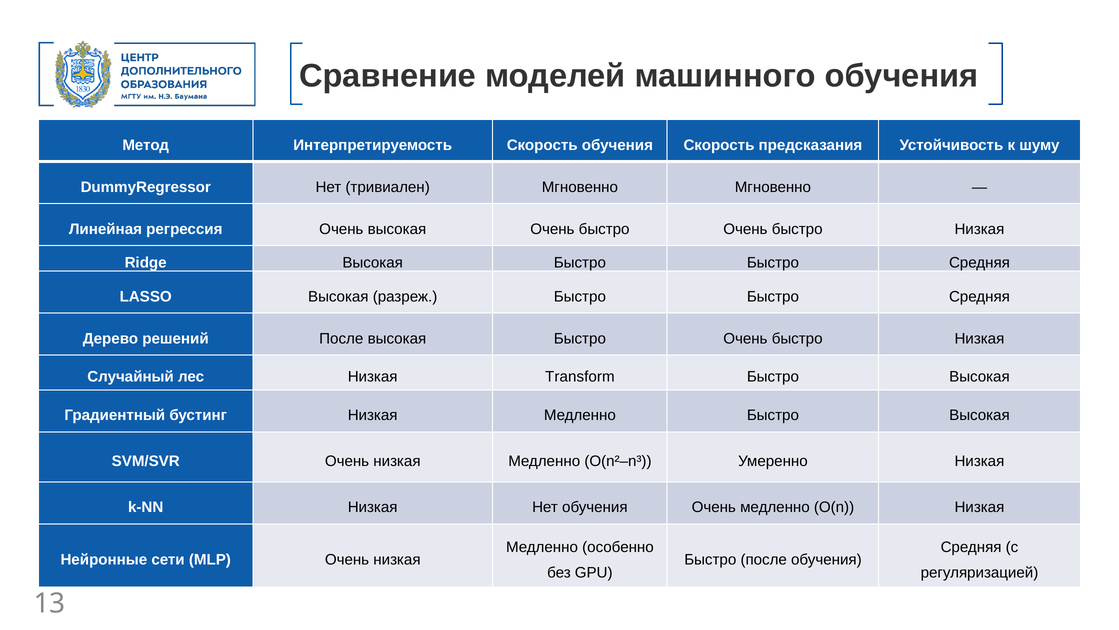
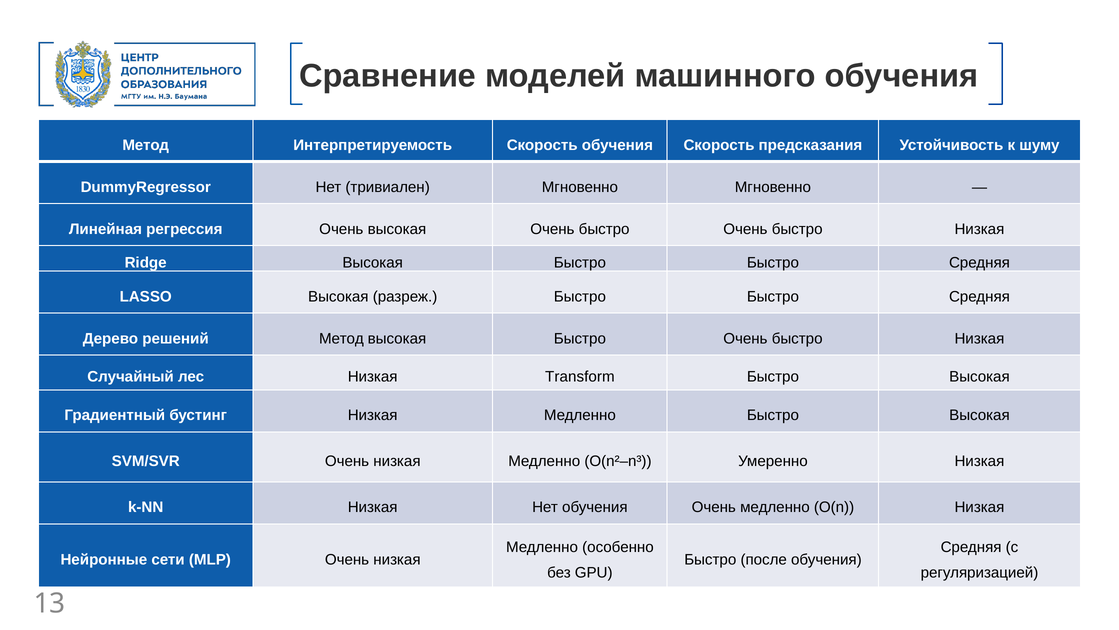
решений После: После -> Метод
